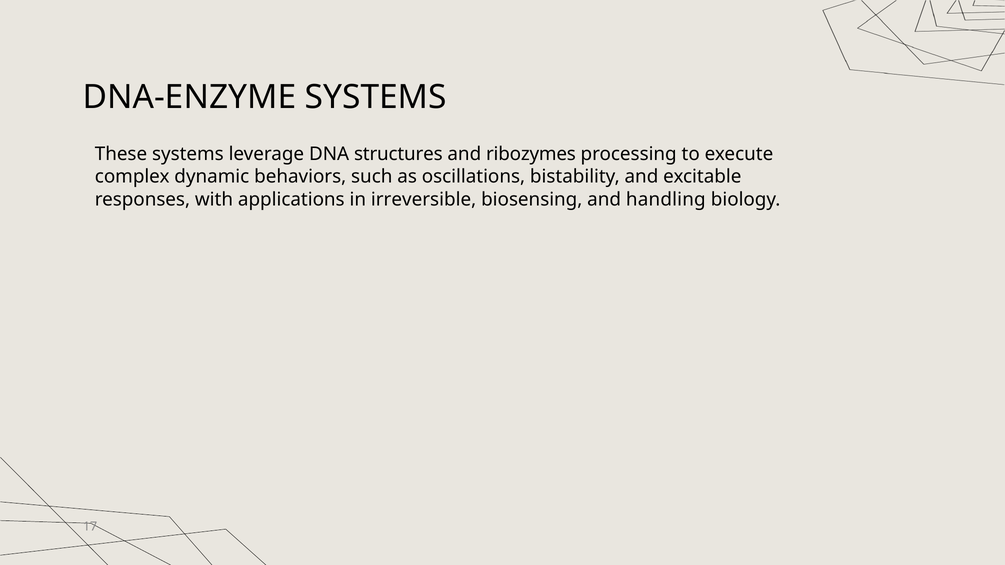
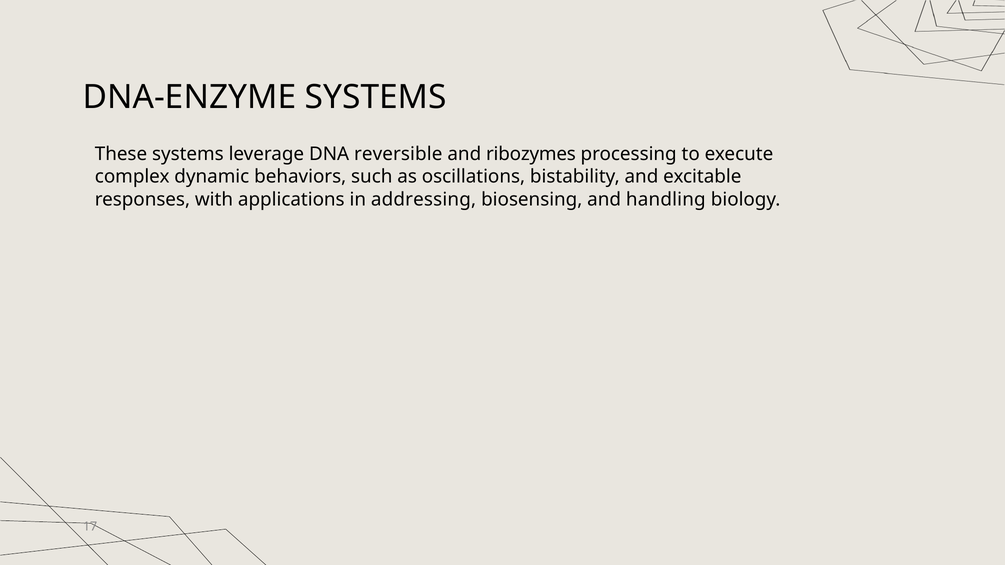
structures: structures -> reversible
irreversible: irreversible -> addressing
